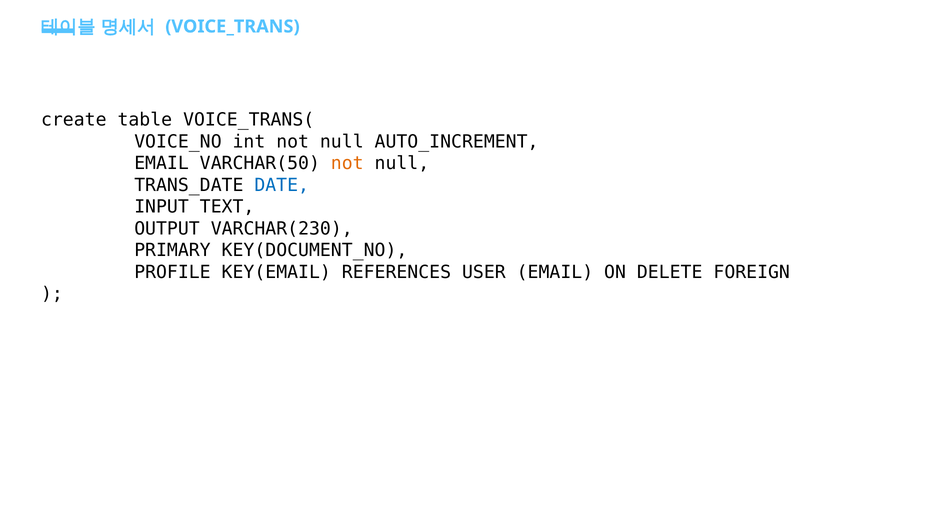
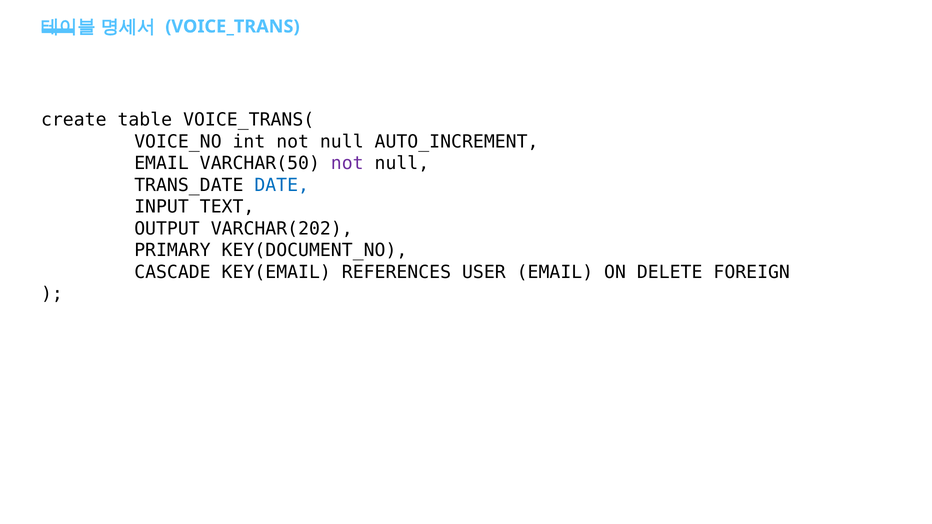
not at (347, 163) colour: orange -> purple
VARCHAR(230: VARCHAR(230 -> VARCHAR(202
PROFILE: PROFILE -> CASCADE
